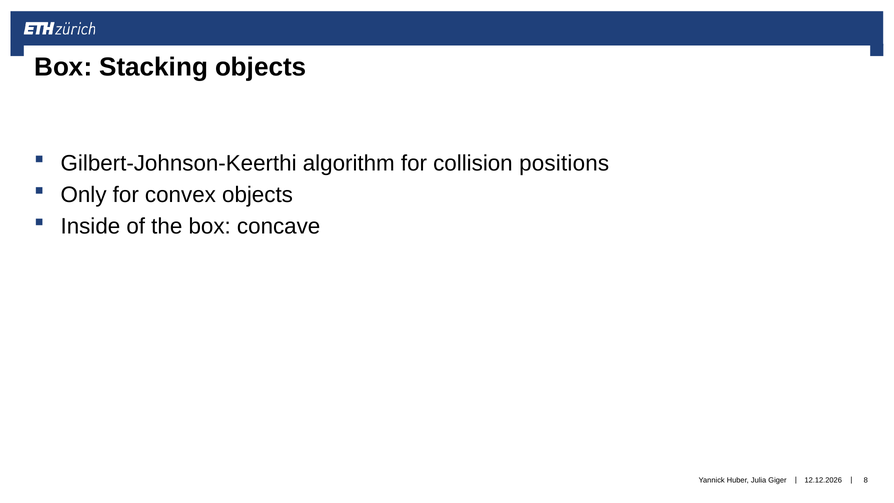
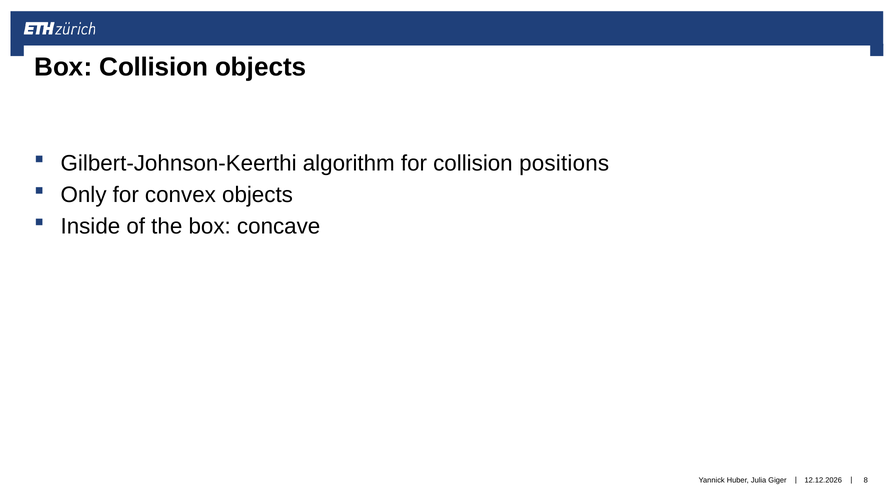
Box Stacking: Stacking -> Collision
